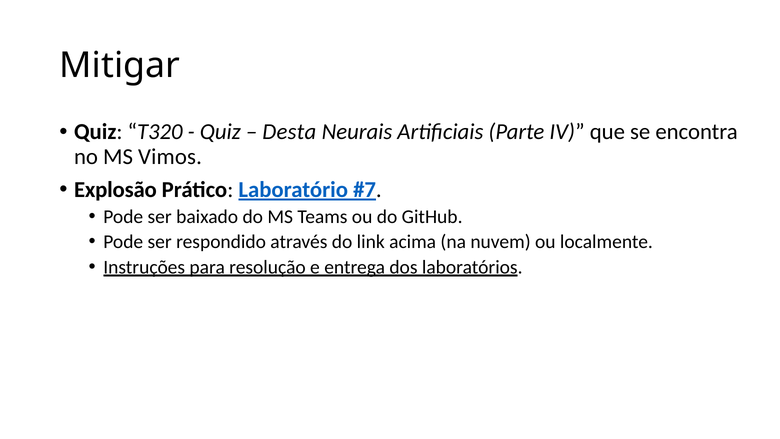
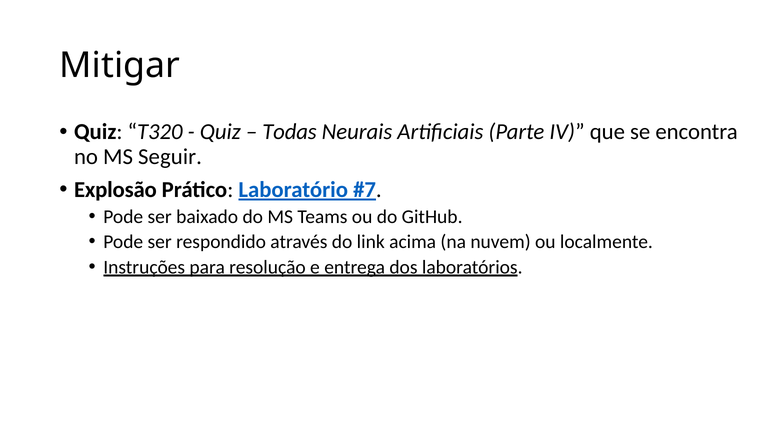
Desta: Desta -> Todas
Vimos: Vimos -> Seguir
